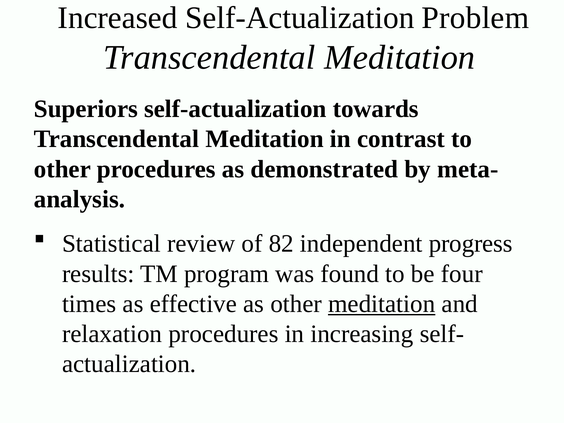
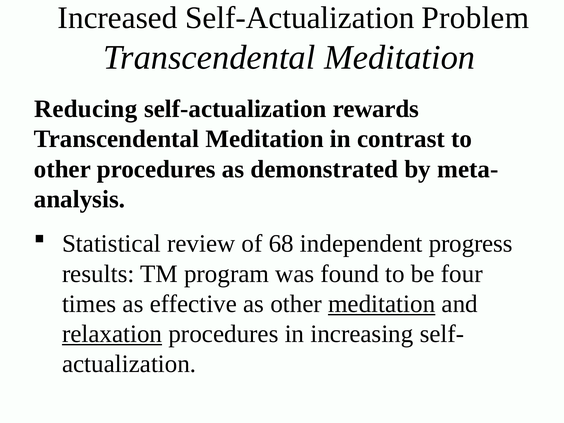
Superiors: Superiors -> Reducing
towards: towards -> rewards
82: 82 -> 68
relaxation underline: none -> present
